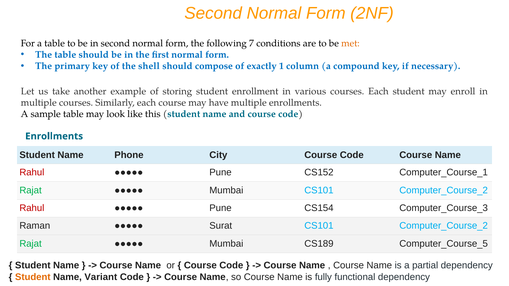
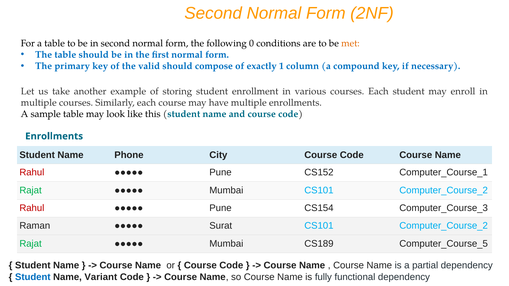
7: 7 -> 0
shell: shell -> valid
Student at (33, 277) colour: orange -> blue
